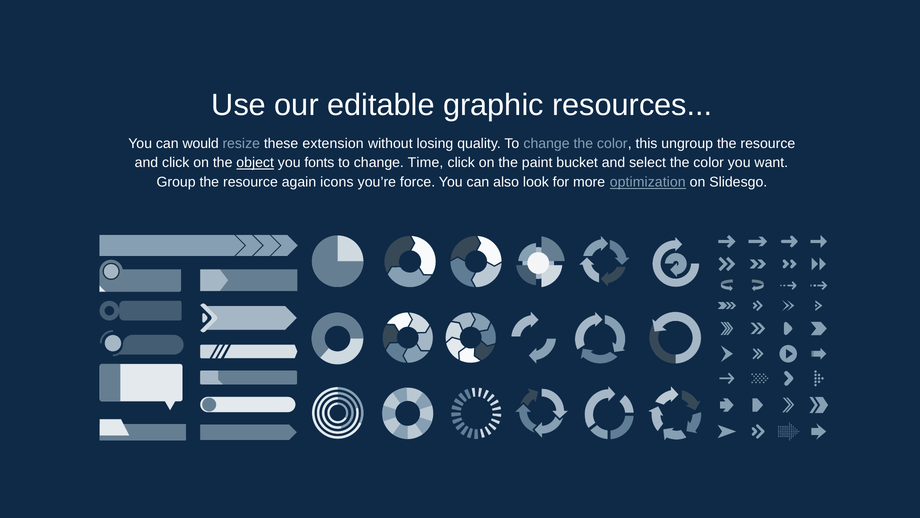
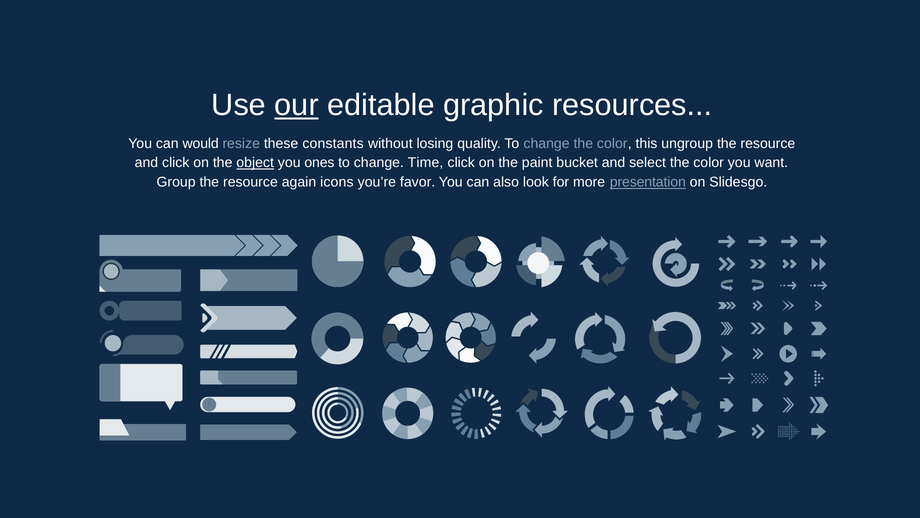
our underline: none -> present
extension: extension -> constants
fonts: fonts -> ones
force: force -> favor
optimization: optimization -> presentation
